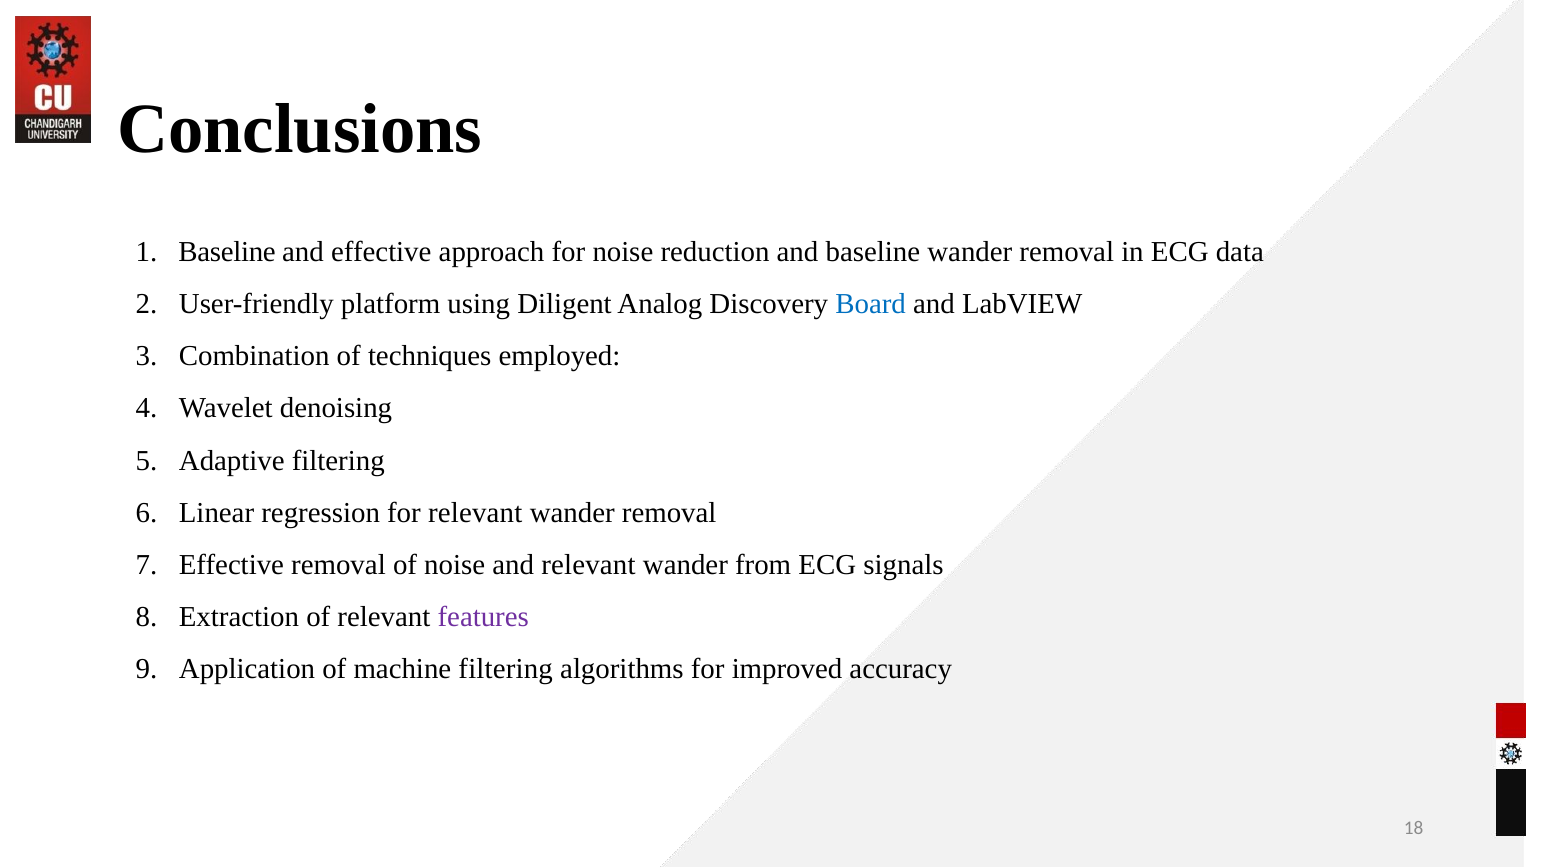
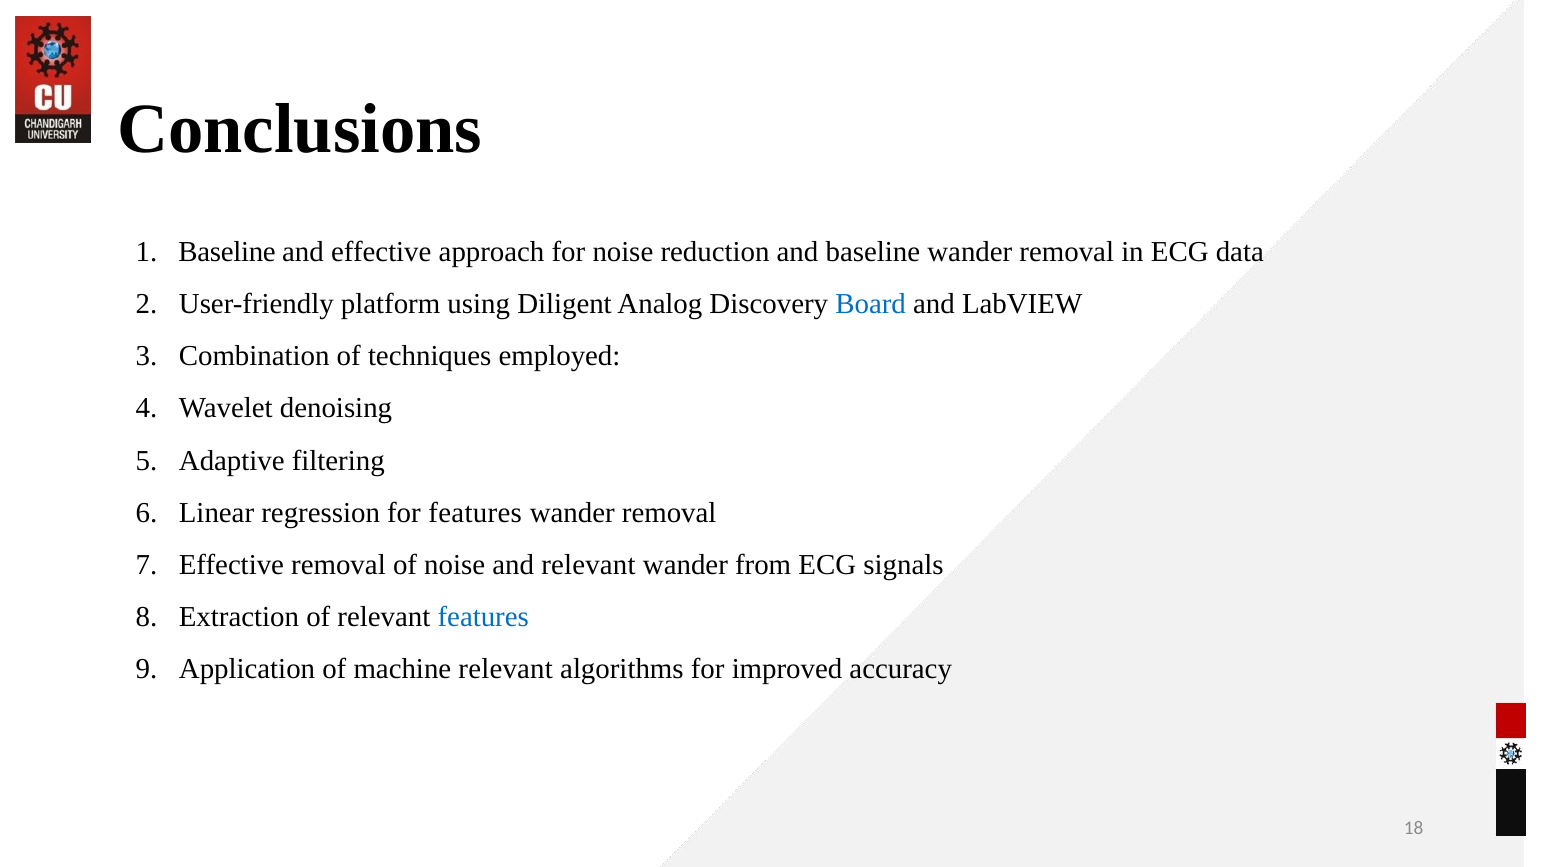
for relevant: relevant -> features
features at (483, 616) colour: purple -> blue
machine filtering: filtering -> relevant
